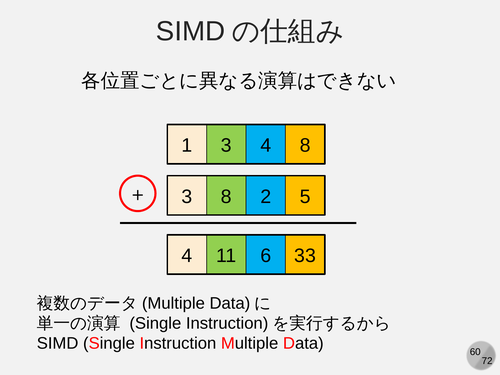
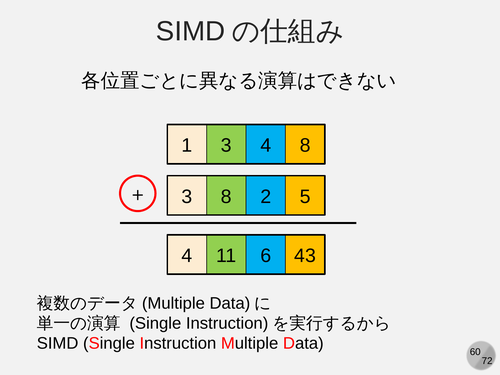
33: 33 -> 43
